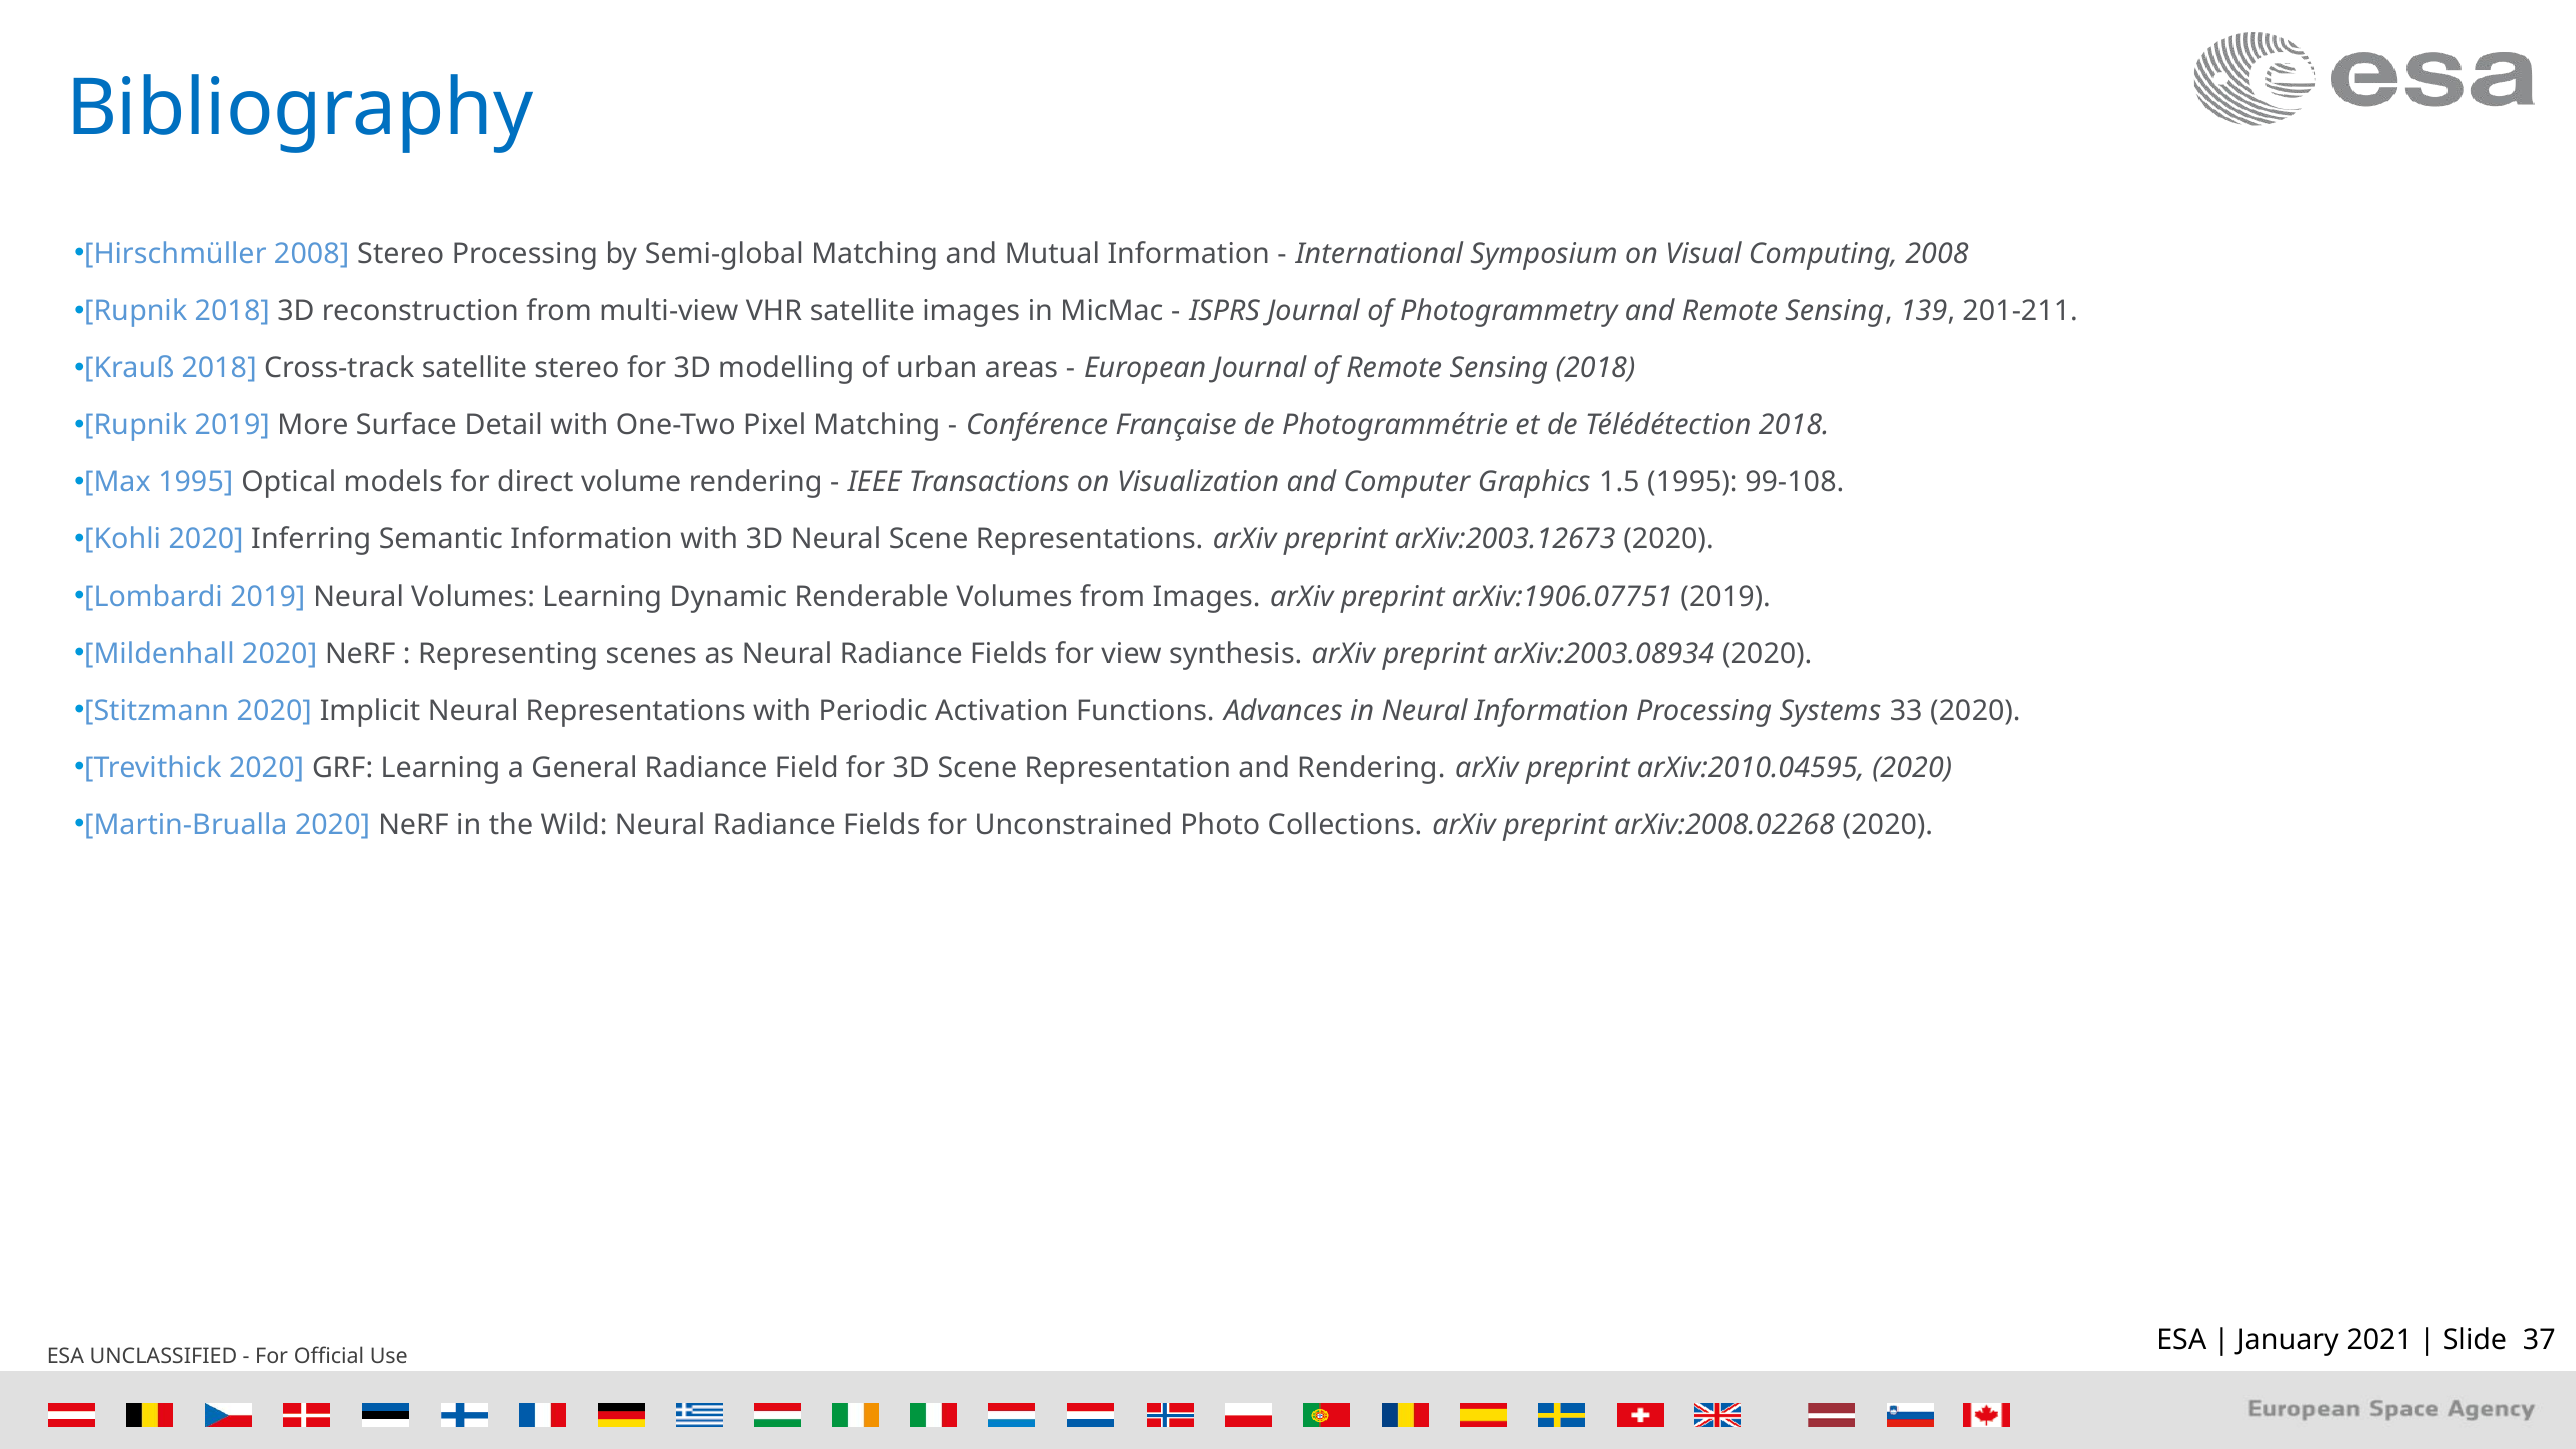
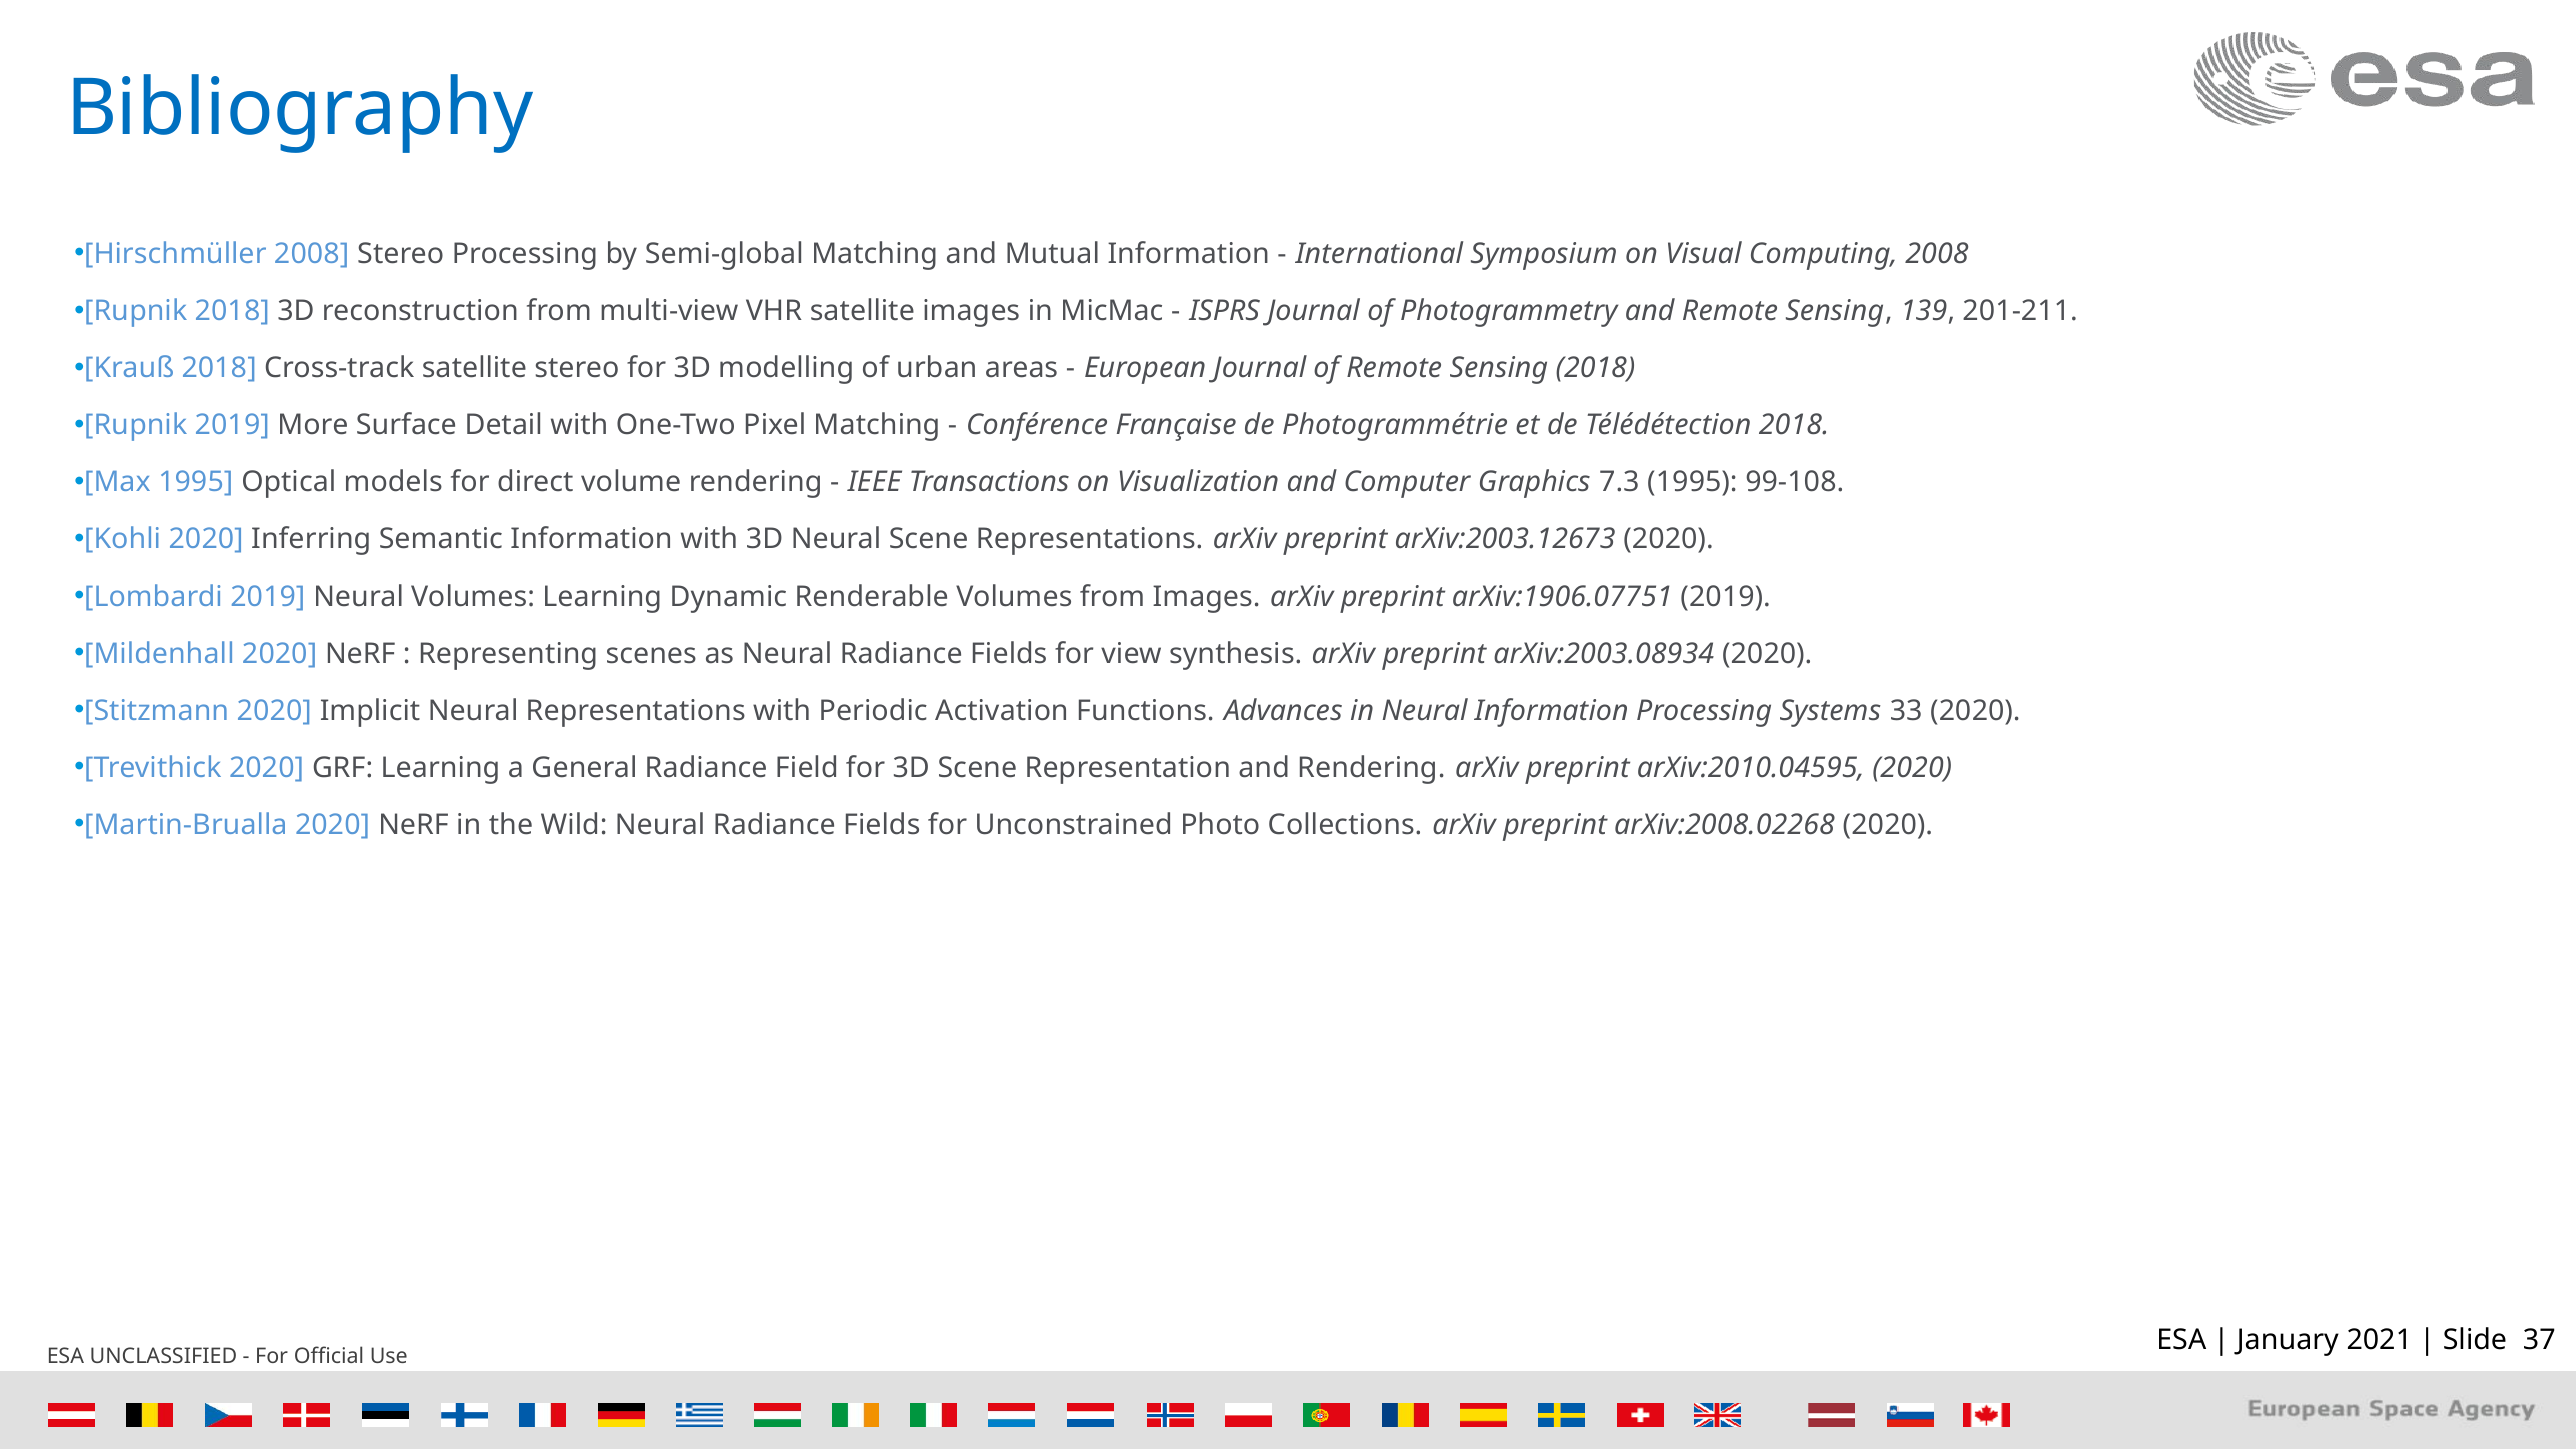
1.5: 1.5 -> 7.3
